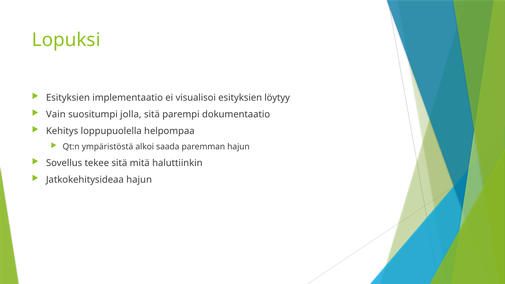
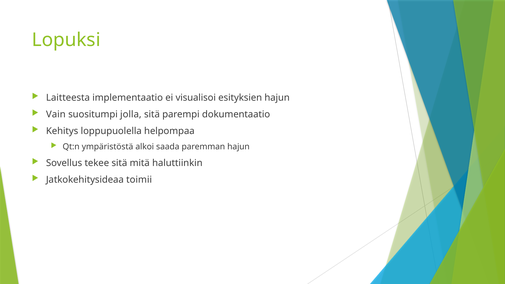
Esityksien at (68, 98): Esityksien -> Laitteesta
esityksien löytyy: löytyy -> hajun
Jatkokehitysideaa hajun: hajun -> toimii
